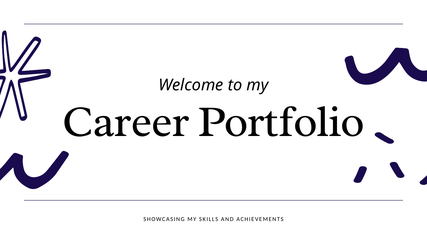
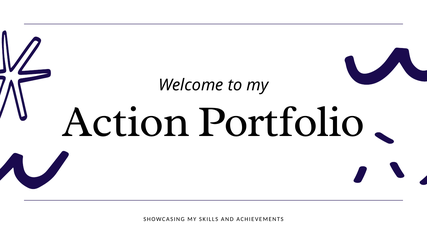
Career: Career -> Action
